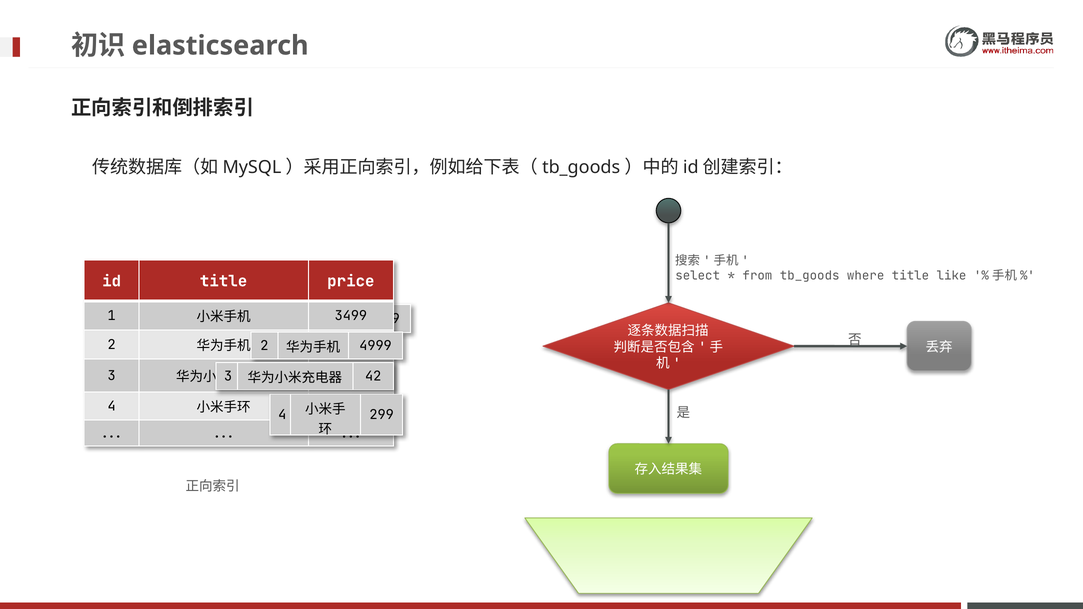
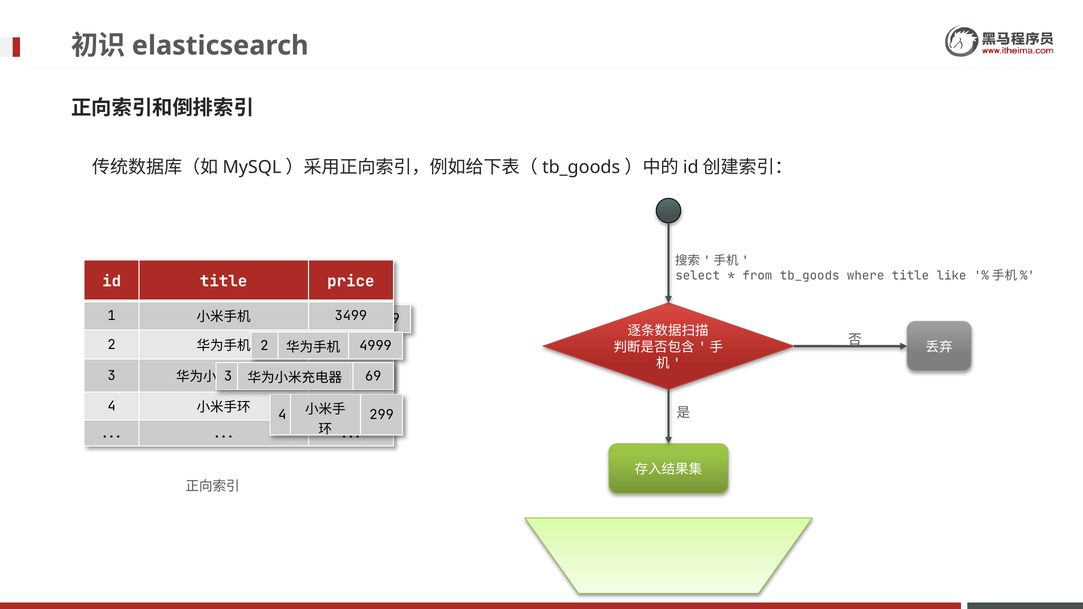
42: 42 -> 69
